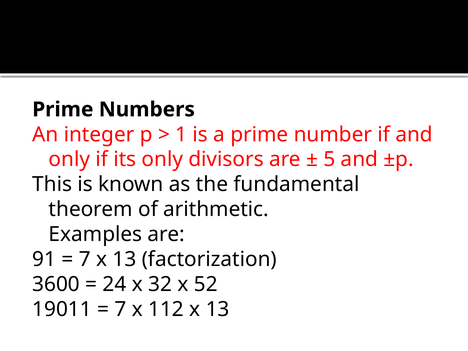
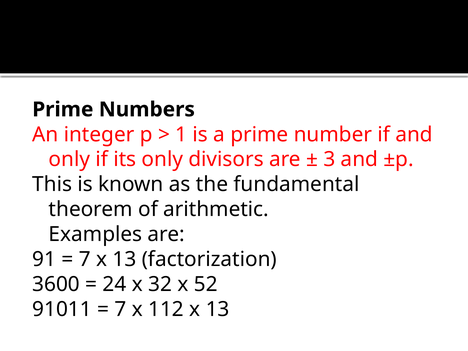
5: 5 -> 3
19011: 19011 -> 91011
